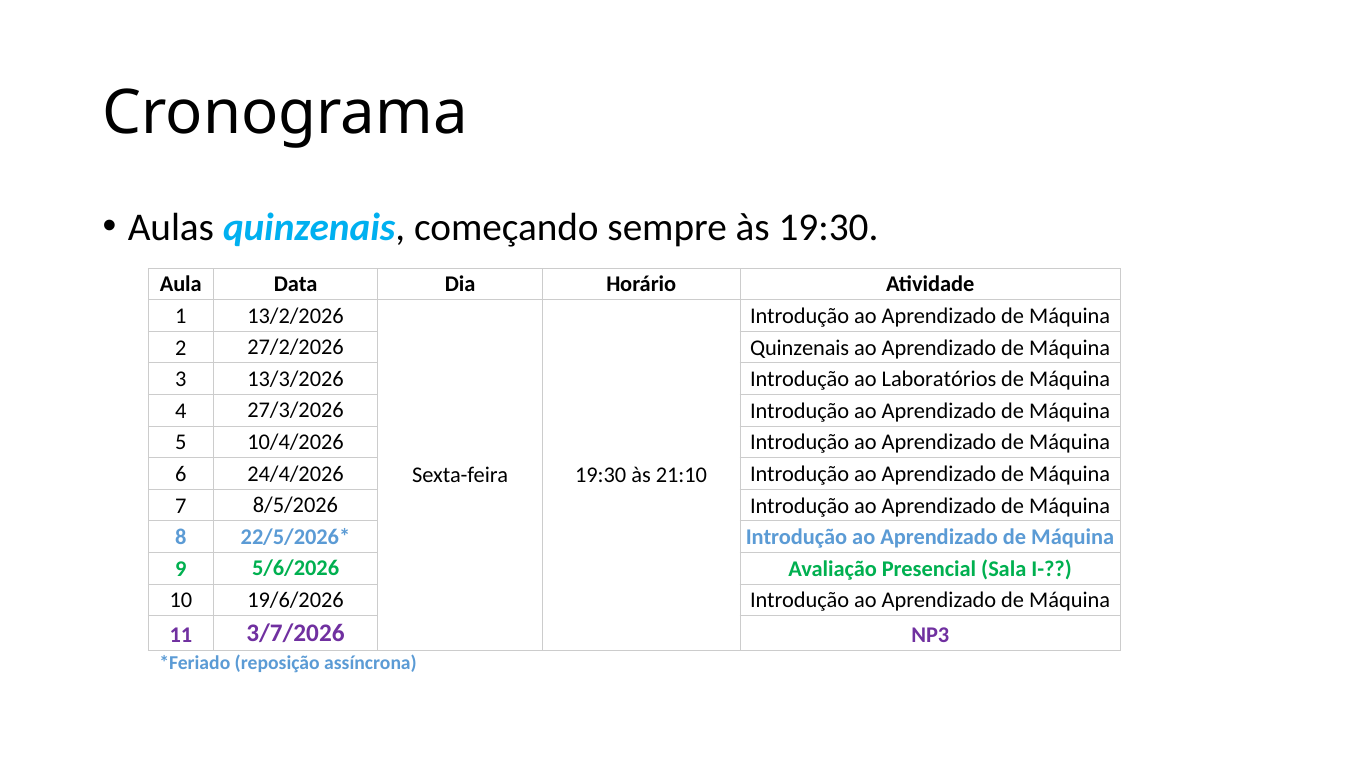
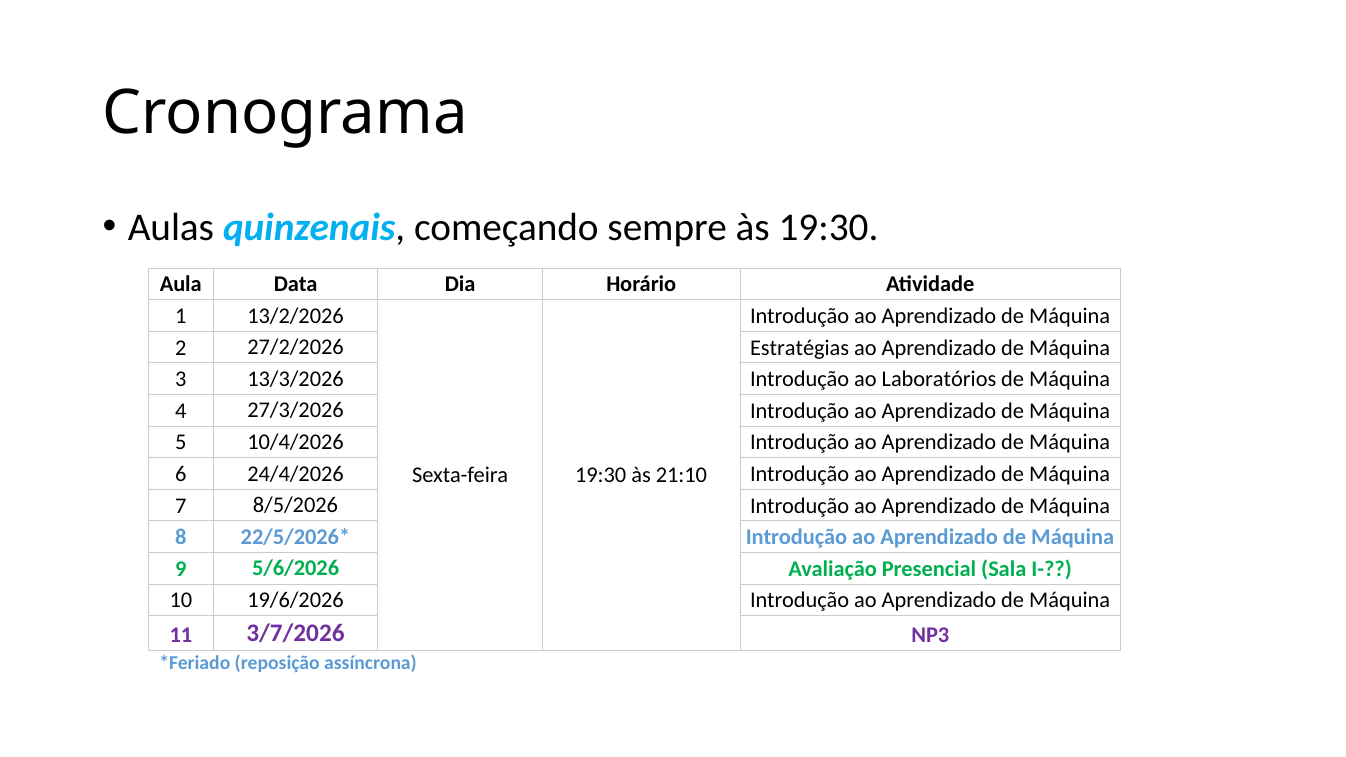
27/2/2026 Quinzenais: Quinzenais -> Estratégias
